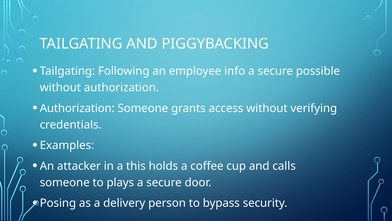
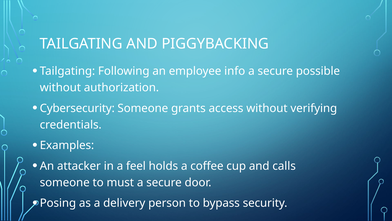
Authorization at (77, 108): Authorization -> Cybersecurity
this: this -> feel
plays: plays -> must
